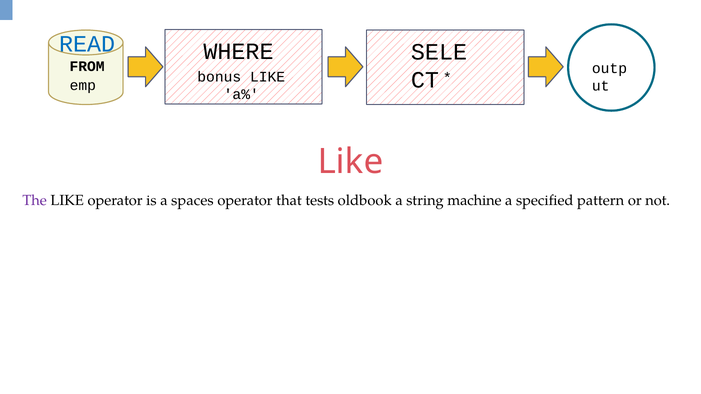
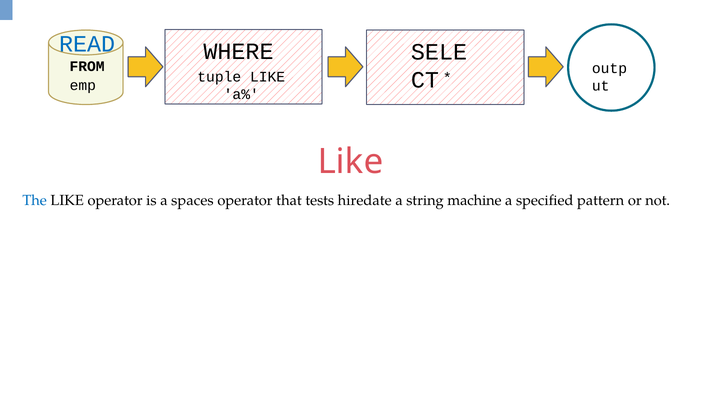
bonus: bonus -> tuple
The colour: purple -> blue
oldbook: oldbook -> hiredate
